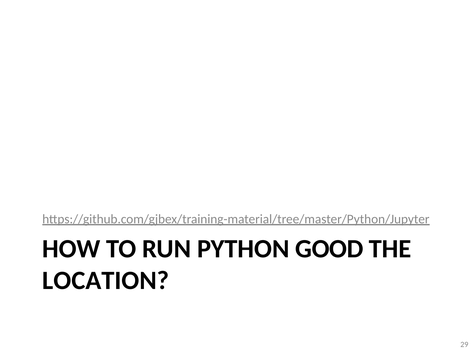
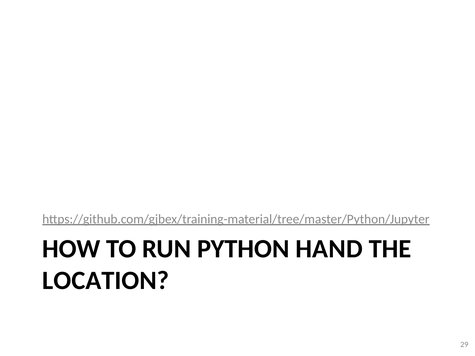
GOOD: GOOD -> HAND
